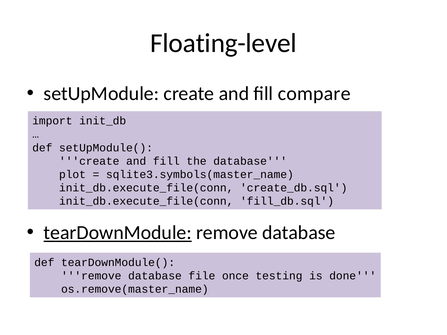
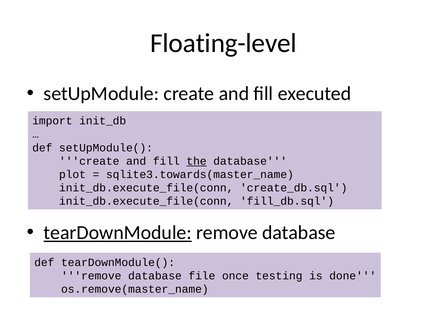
compare: compare -> executed
the underline: none -> present
sqlite3.symbols(master_name: sqlite3.symbols(master_name -> sqlite3.towards(master_name
